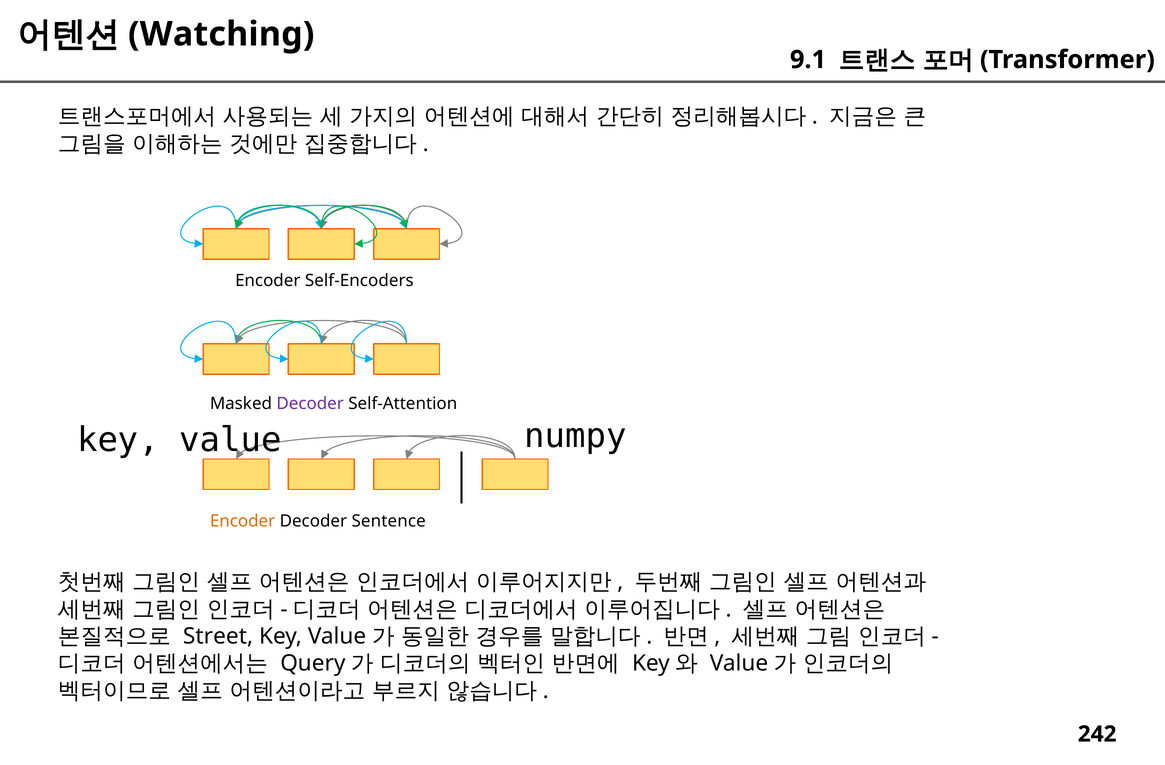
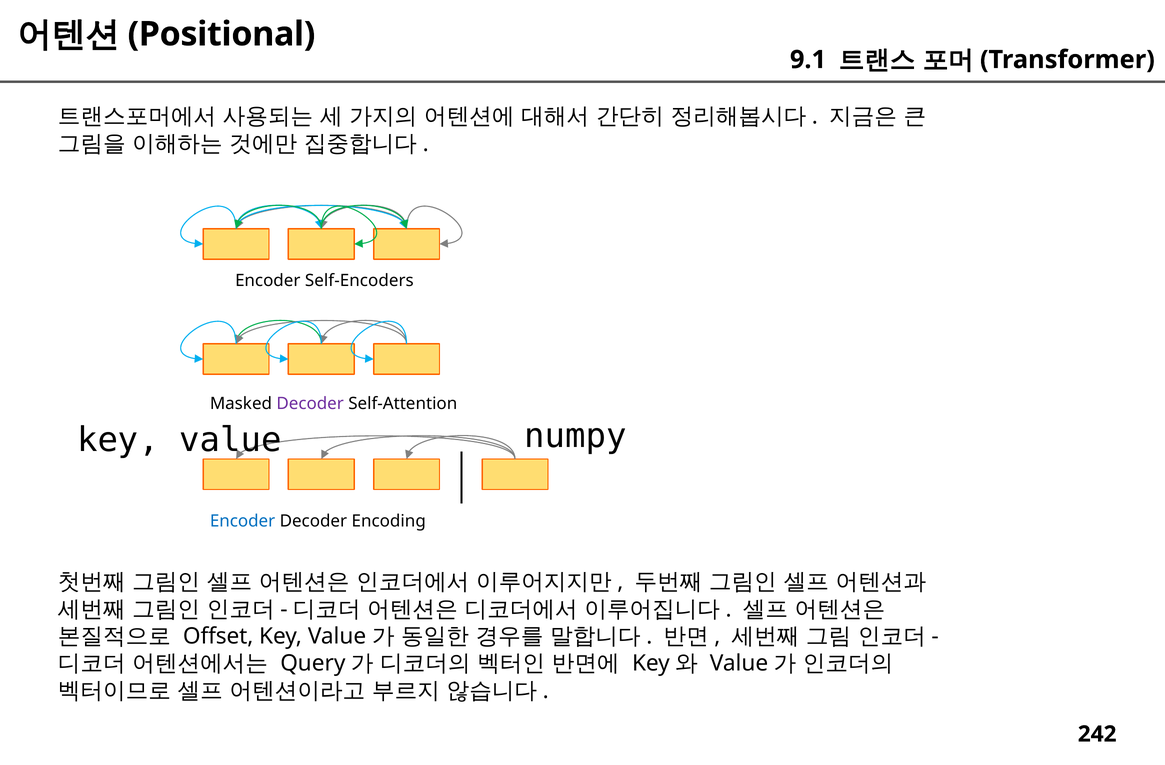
Watching: Watching -> Positional
Encoder at (243, 521) colour: orange -> blue
Sentence: Sentence -> Encoding
Street: Street -> Offset
